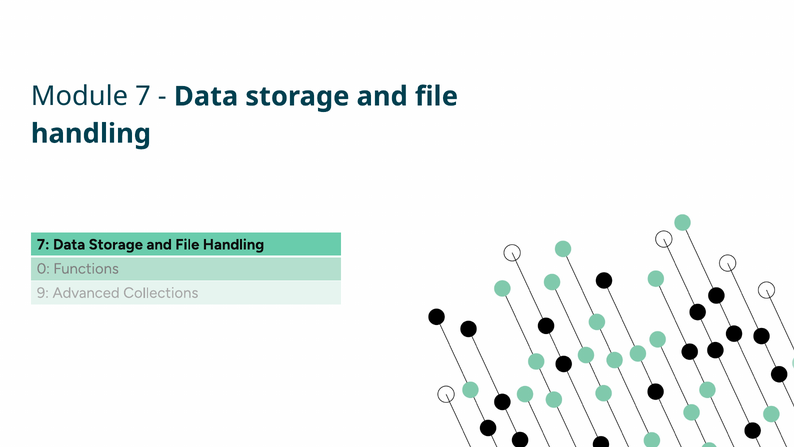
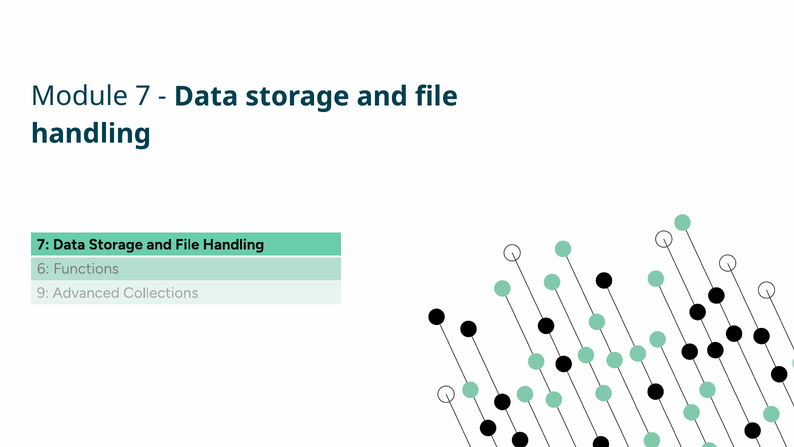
0: 0 -> 6
